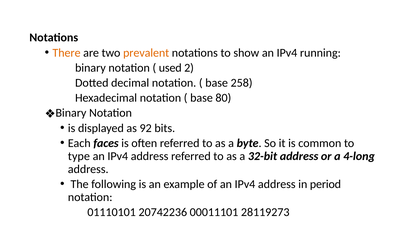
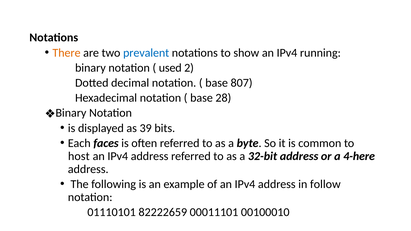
prevalent colour: orange -> blue
258: 258 -> 807
80: 80 -> 28
92: 92 -> 39
type: type -> host
4-long: 4-long -> 4-here
period: period -> follow
20742236: 20742236 -> 82222659
28119273: 28119273 -> 00100010
